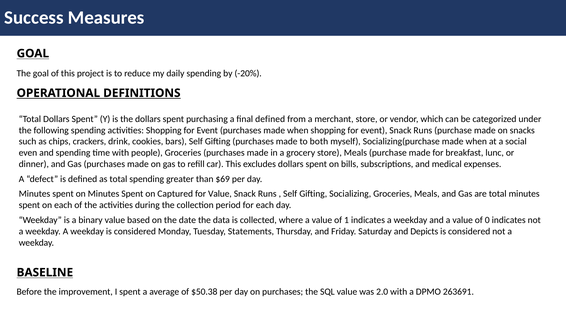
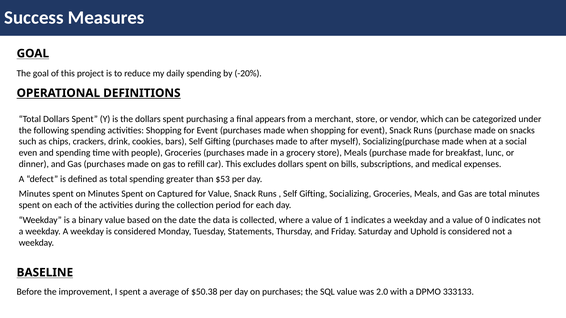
final defined: defined -> appears
both: both -> after
$69: $69 -> $53
Depicts: Depicts -> Uphold
263691: 263691 -> 333133
